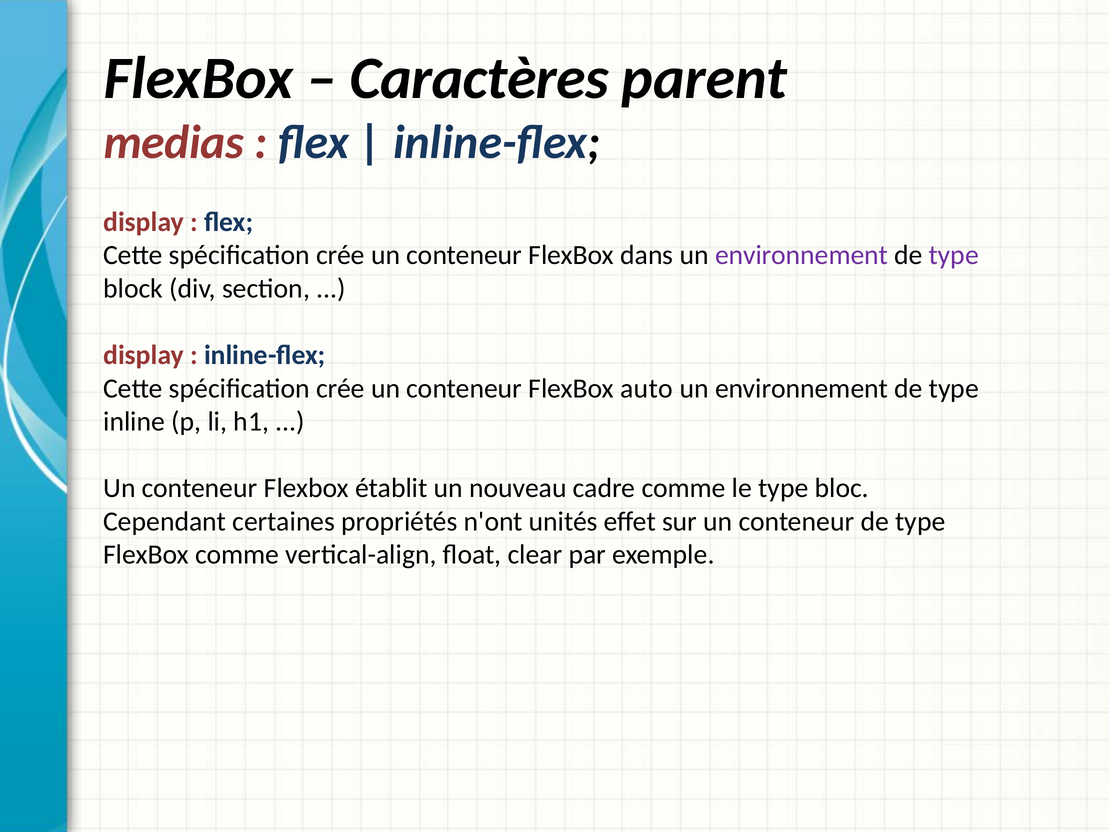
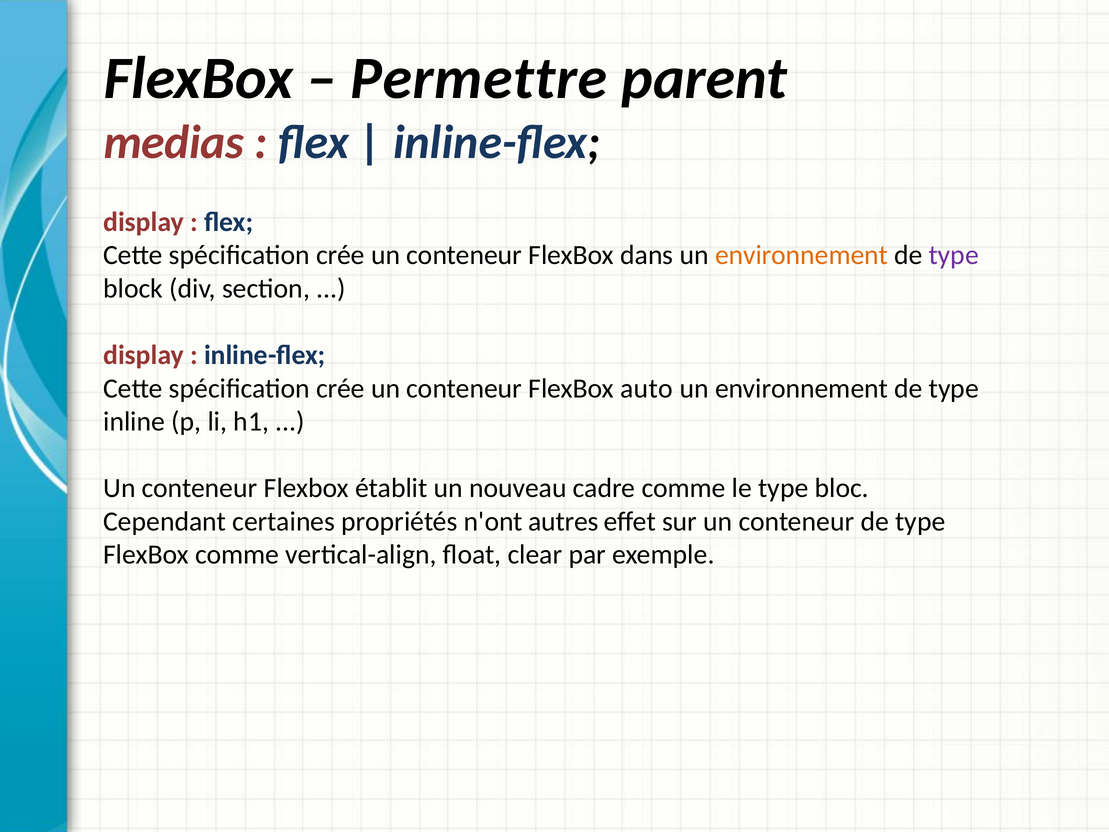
Caractères: Caractères -> Permettre
environnement at (802, 255) colour: purple -> orange
unités: unités -> autres
